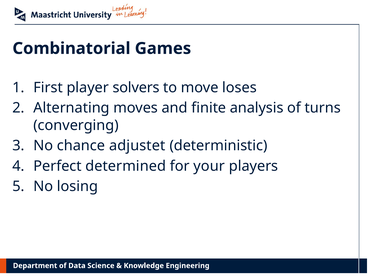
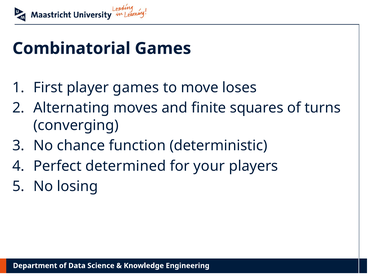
player solvers: solvers -> games
analysis: analysis -> squares
adjustet: adjustet -> function
